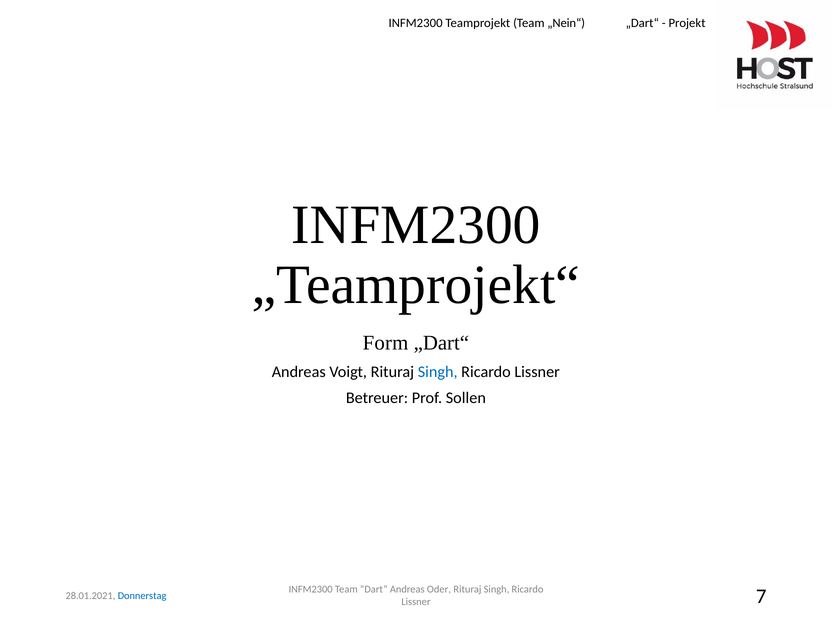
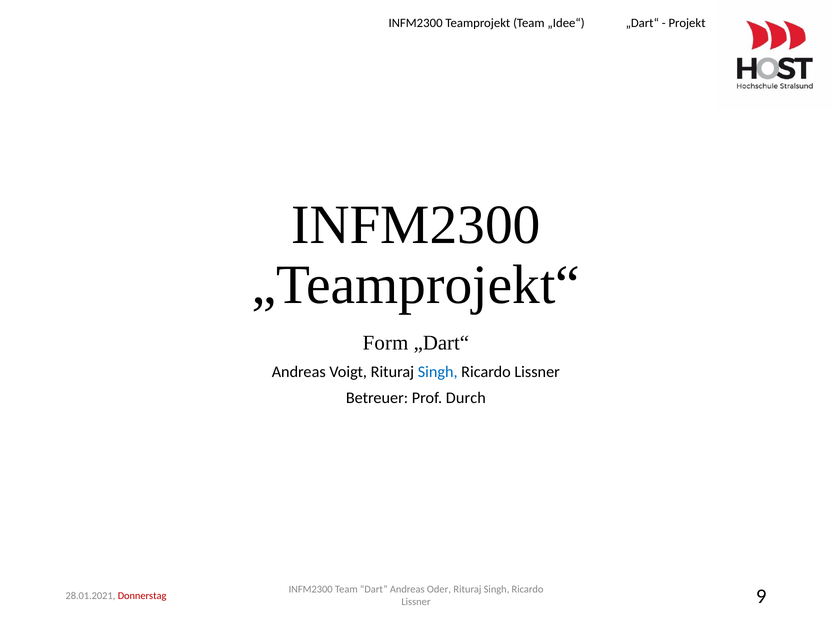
„Nein“: „Nein“ -> „Idee“
Sollen: Sollen -> Durch
Donnerstag colour: blue -> red
7: 7 -> 9
